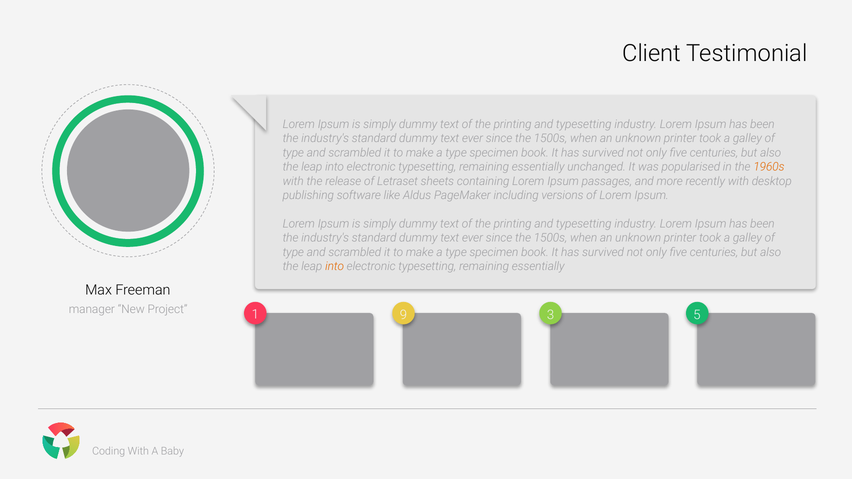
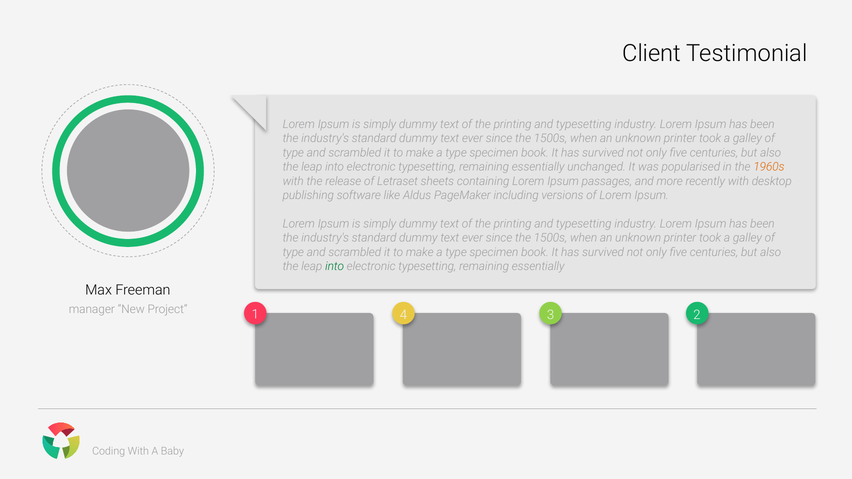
into at (335, 267) colour: orange -> green
9: 9 -> 4
5: 5 -> 2
